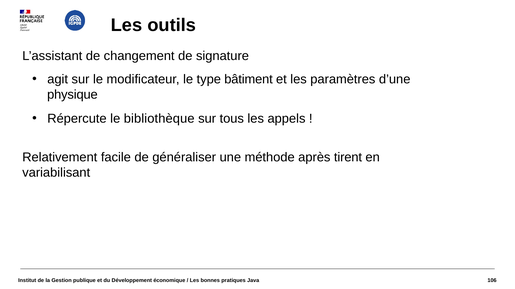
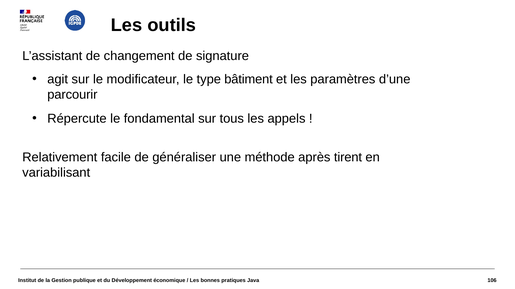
physique: physique -> parcourir
bibliothèque: bibliothèque -> fondamental
